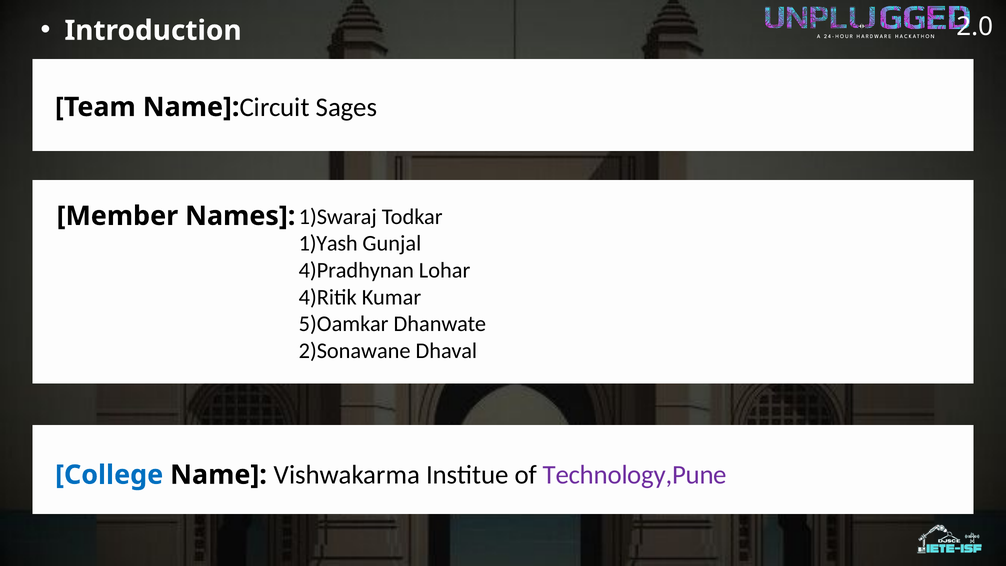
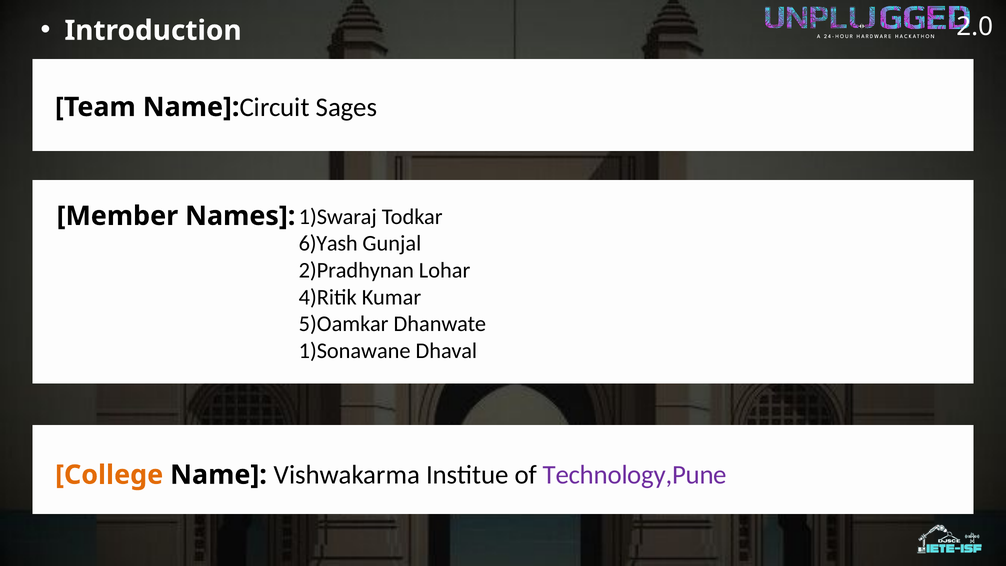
1)Yash: 1)Yash -> 6)Yash
4)Pradhynan: 4)Pradhynan -> 2)Pradhynan
2)Sonawane: 2)Sonawane -> 1)Sonawane
College colour: blue -> orange
